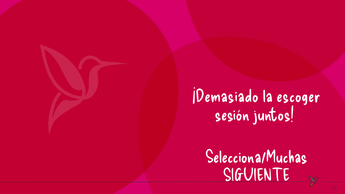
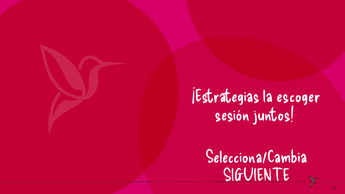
¡Demasiado: ¡Demasiado -> ¡Estrategias
Selecciona/Muchas: Selecciona/Muchas -> Selecciona/Cambia
